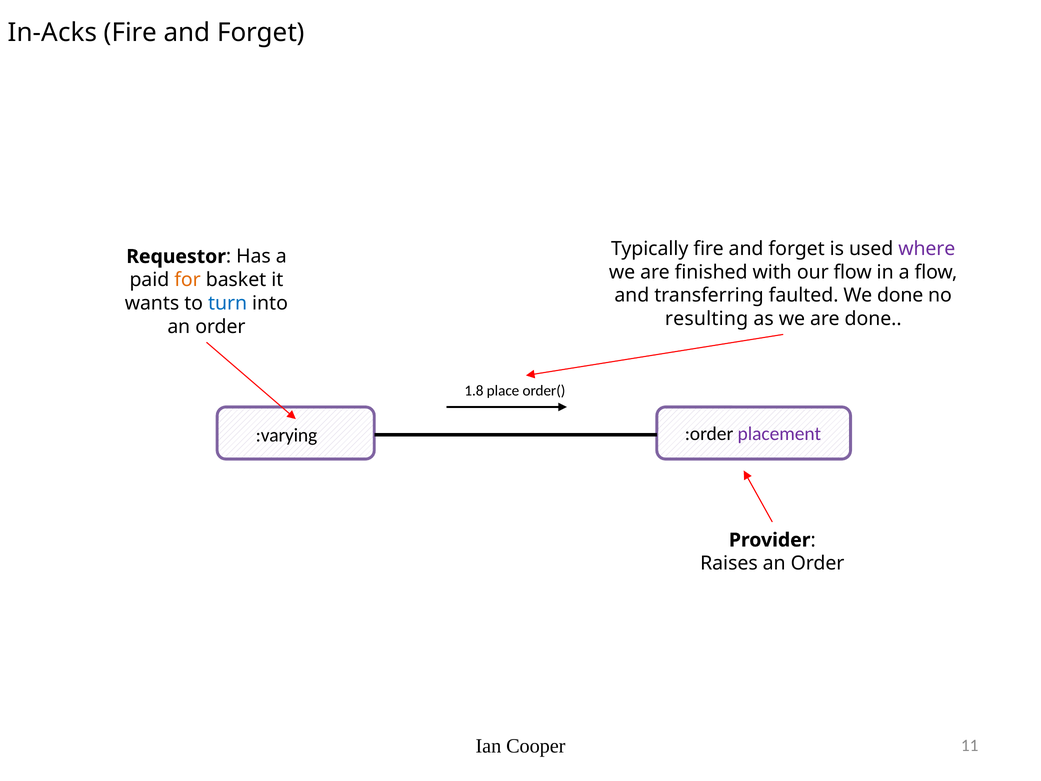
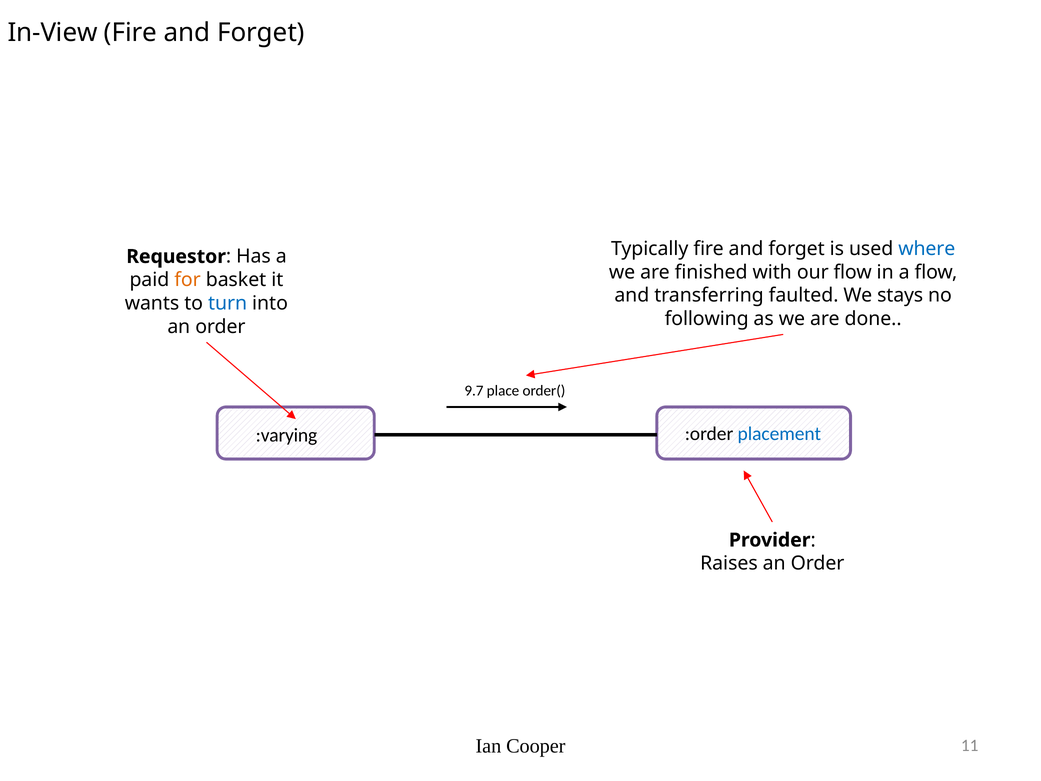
In-Acks: In-Acks -> In-View
where colour: purple -> blue
We done: done -> stays
resulting: resulting -> following
1.8: 1.8 -> 9.7
placement colour: purple -> blue
